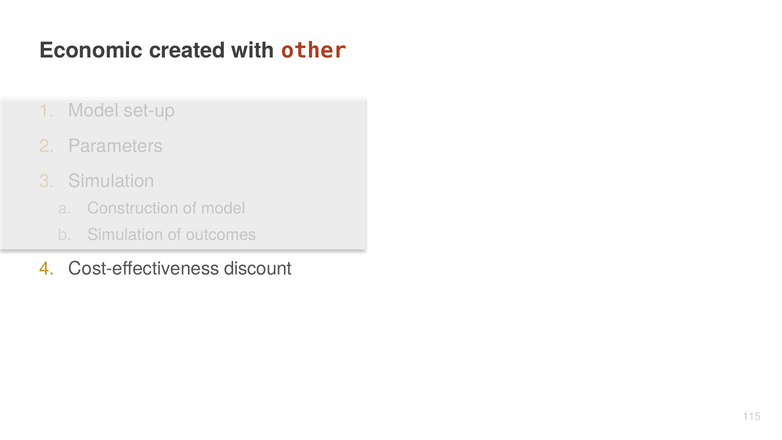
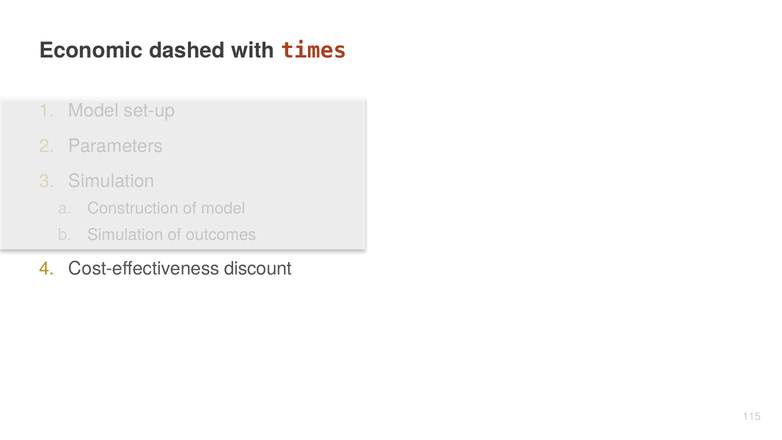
created: created -> dashed
other: other -> times
